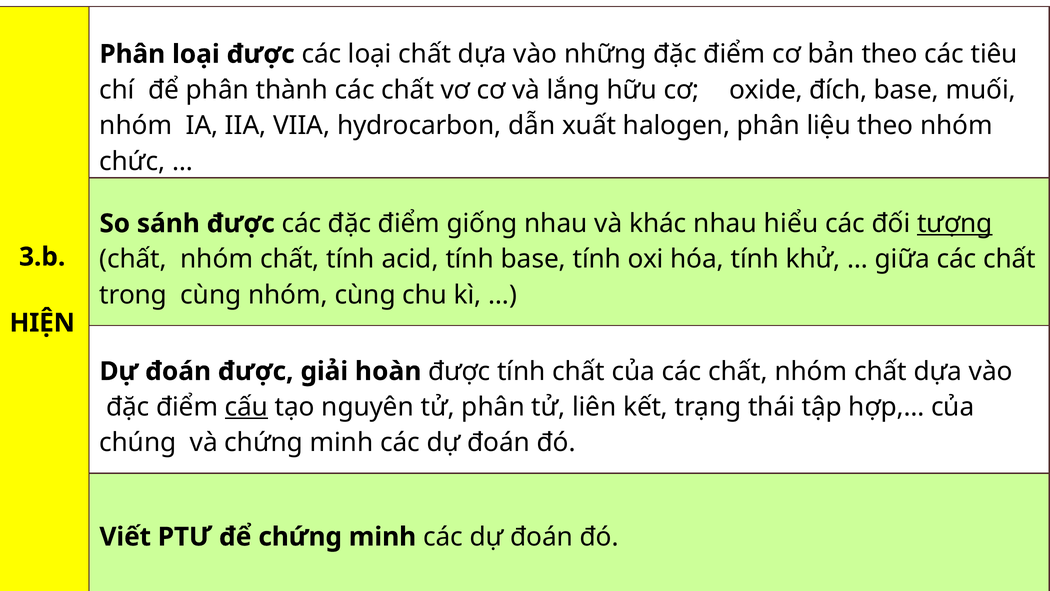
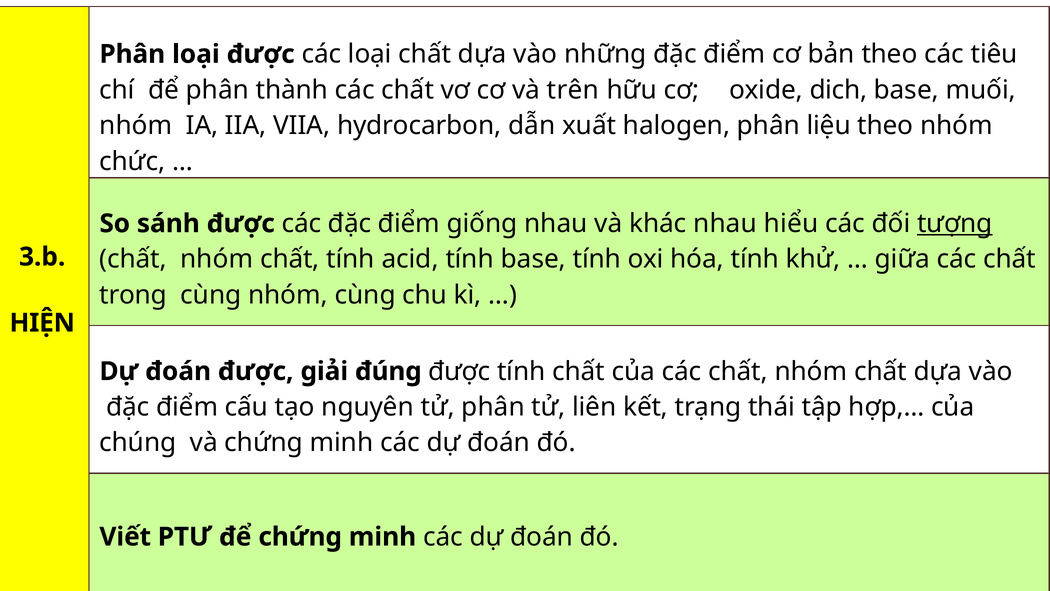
lắng: lắng -> trên
đích: đích -> dich
hoàn: hoàn -> đúng
cấu underline: present -> none
